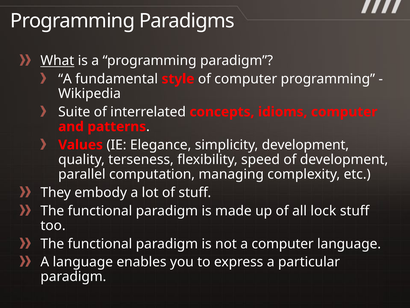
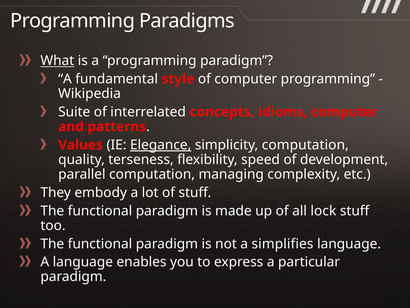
Elegance underline: none -> present
simplicity development: development -> computation
a computer: computer -> simplifies
